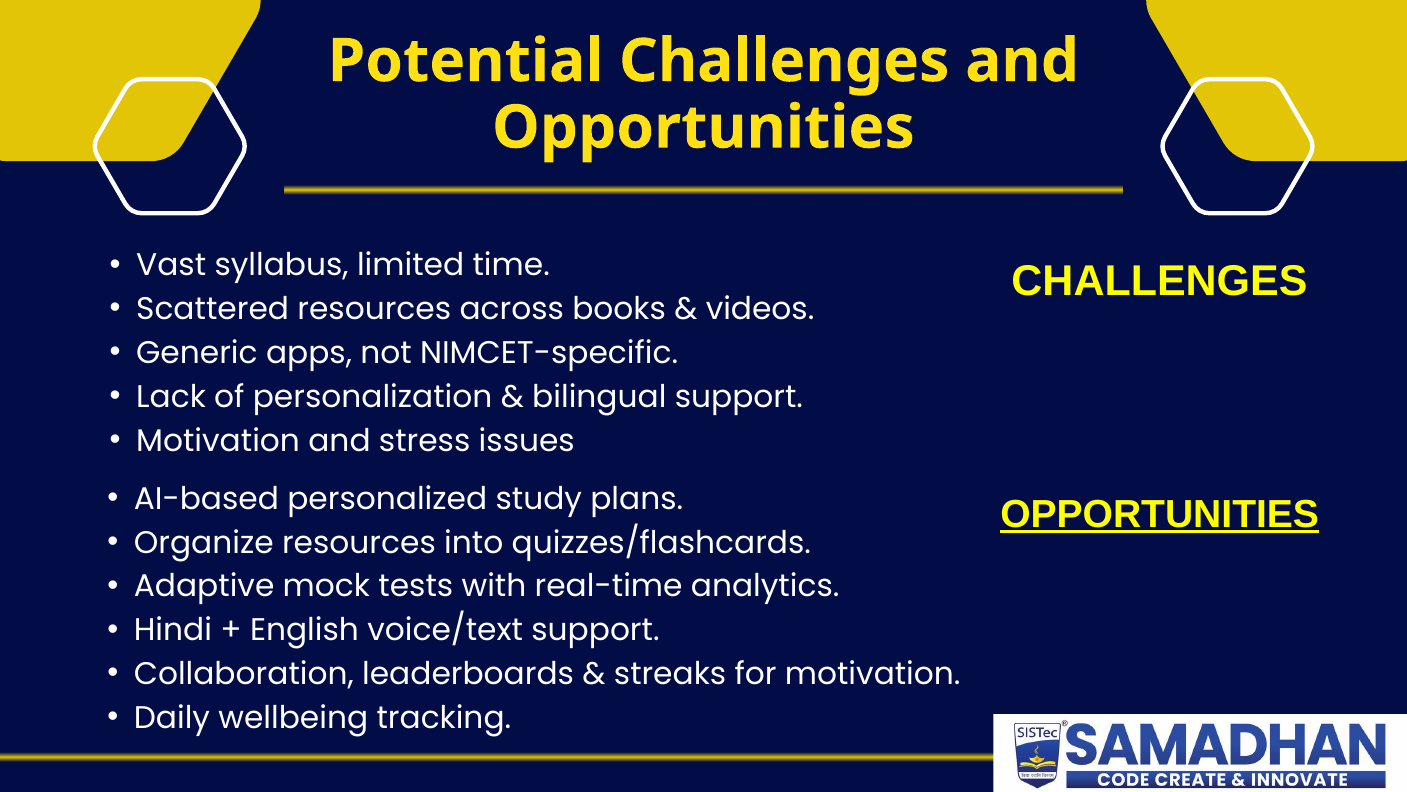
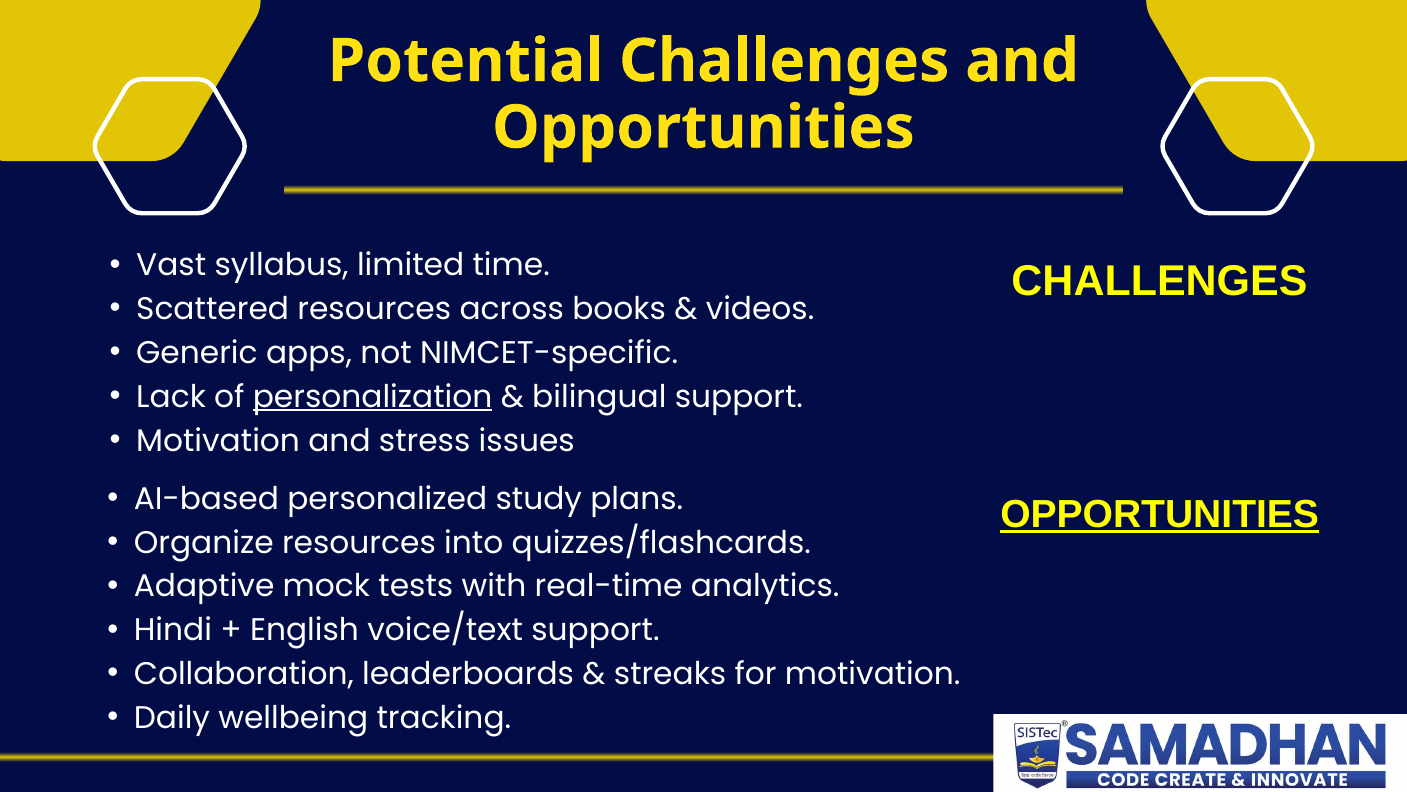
personalization underline: none -> present
